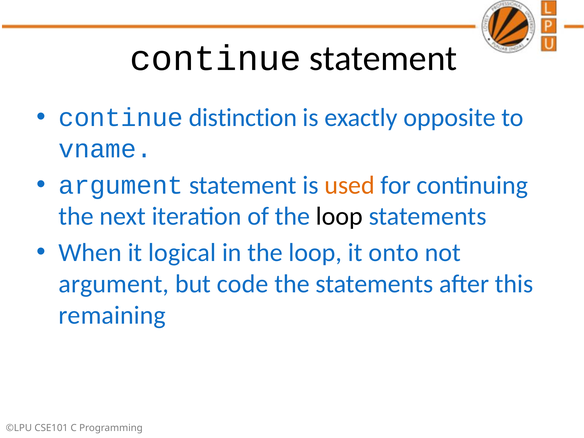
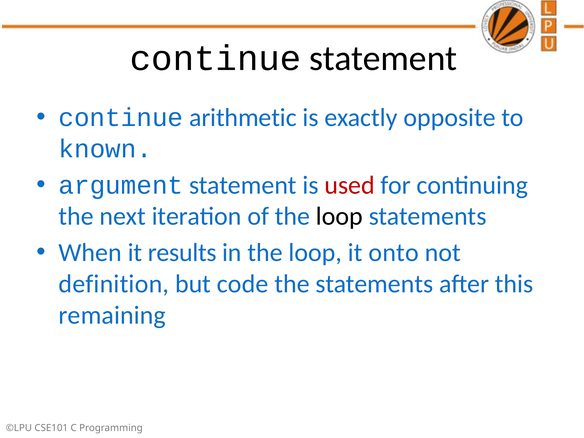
distinction: distinction -> arithmetic
vname: vname -> known
used colour: orange -> red
logical: logical -> results
argument at (114, 284): argument -> definition
